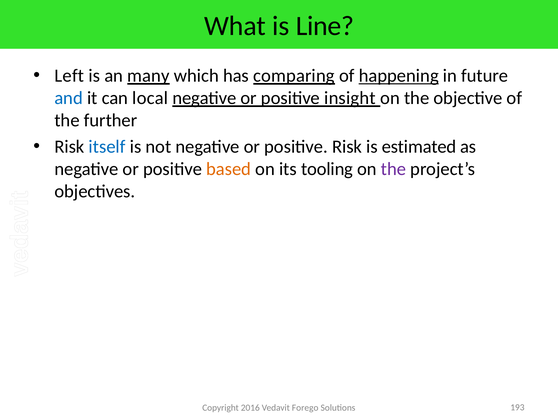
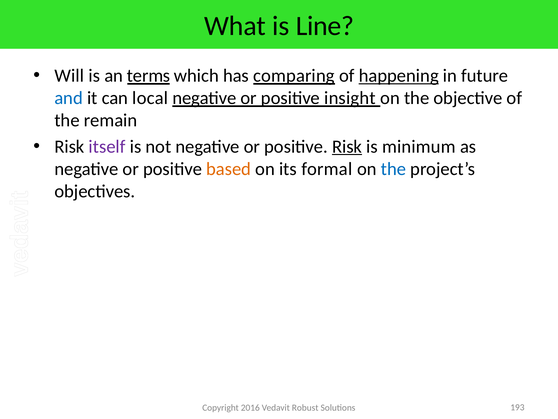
Left: Left -> Will
many: many -> terms
further: further -> remain
itself colour: blue -> purple
Risk at (347, 146) underline: none -> present
estimated: estimated -> minimum
tooling: tooling -> formal
the at (393, 169) colour: purple -> blue
Forego: Forego -> Robust
